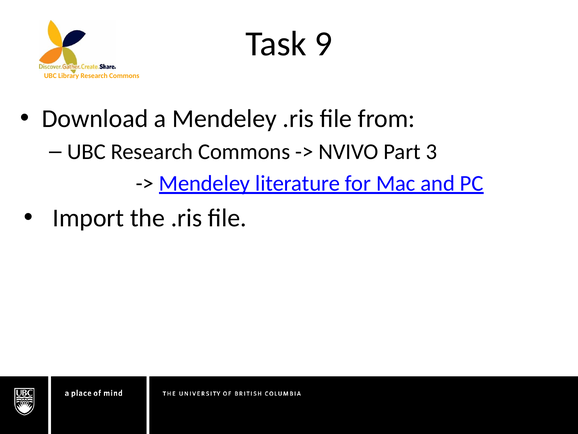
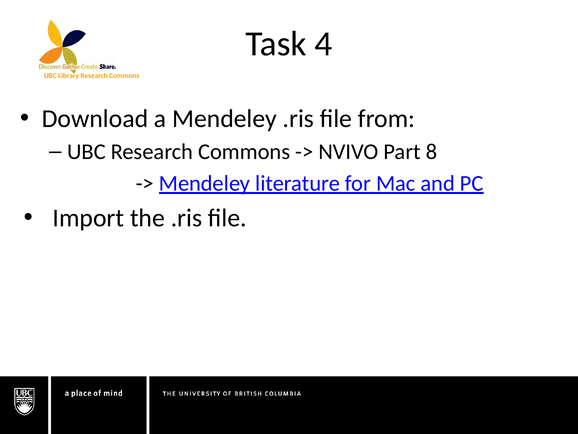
9: 9 -> 4
3: 3 -> 8
